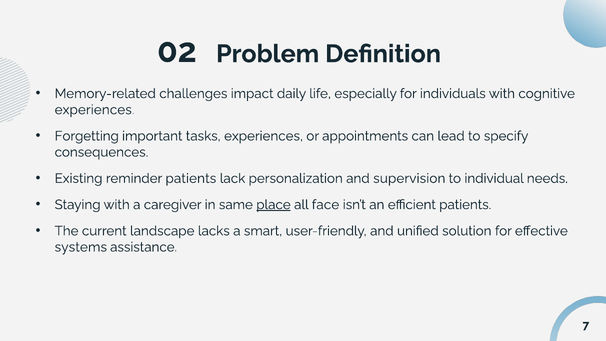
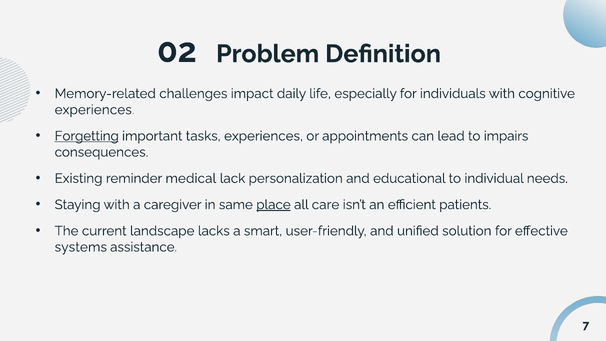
Forgetting underline: none -> present
specify: specify -> impairs
reminder patients: patients -> medical
supervision: supervision -> educational
face: face -> care
